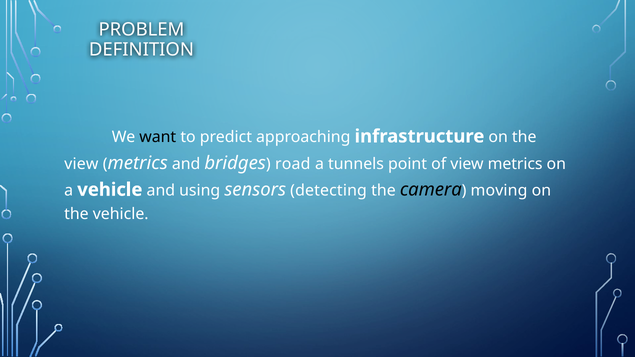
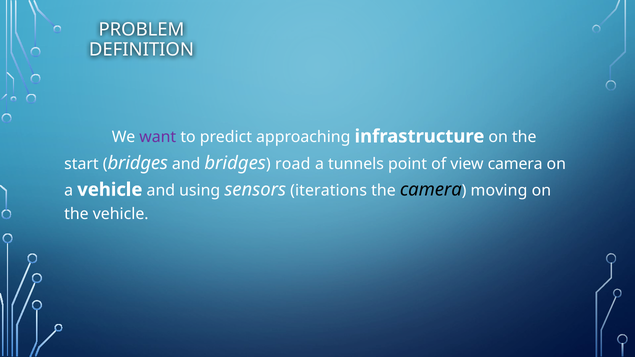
want colour: black -> purple
view at (81, 164): view -> start
metrics at (138, 163): metrics -> bridges
view metrics: metrics -> camera
detecting: detecting -> iterations
